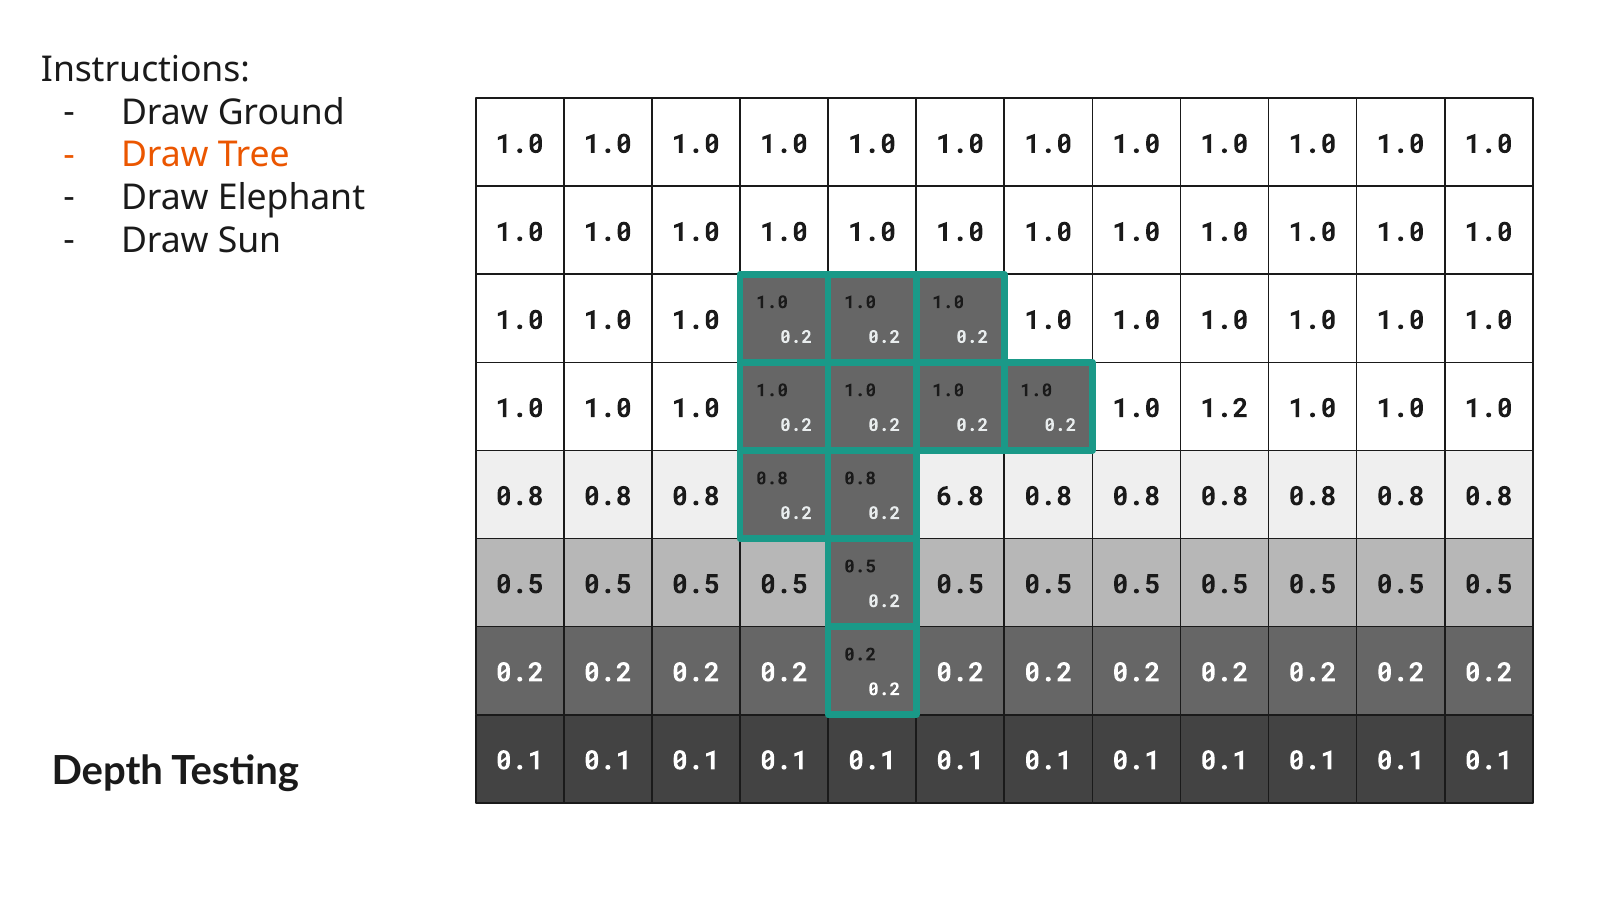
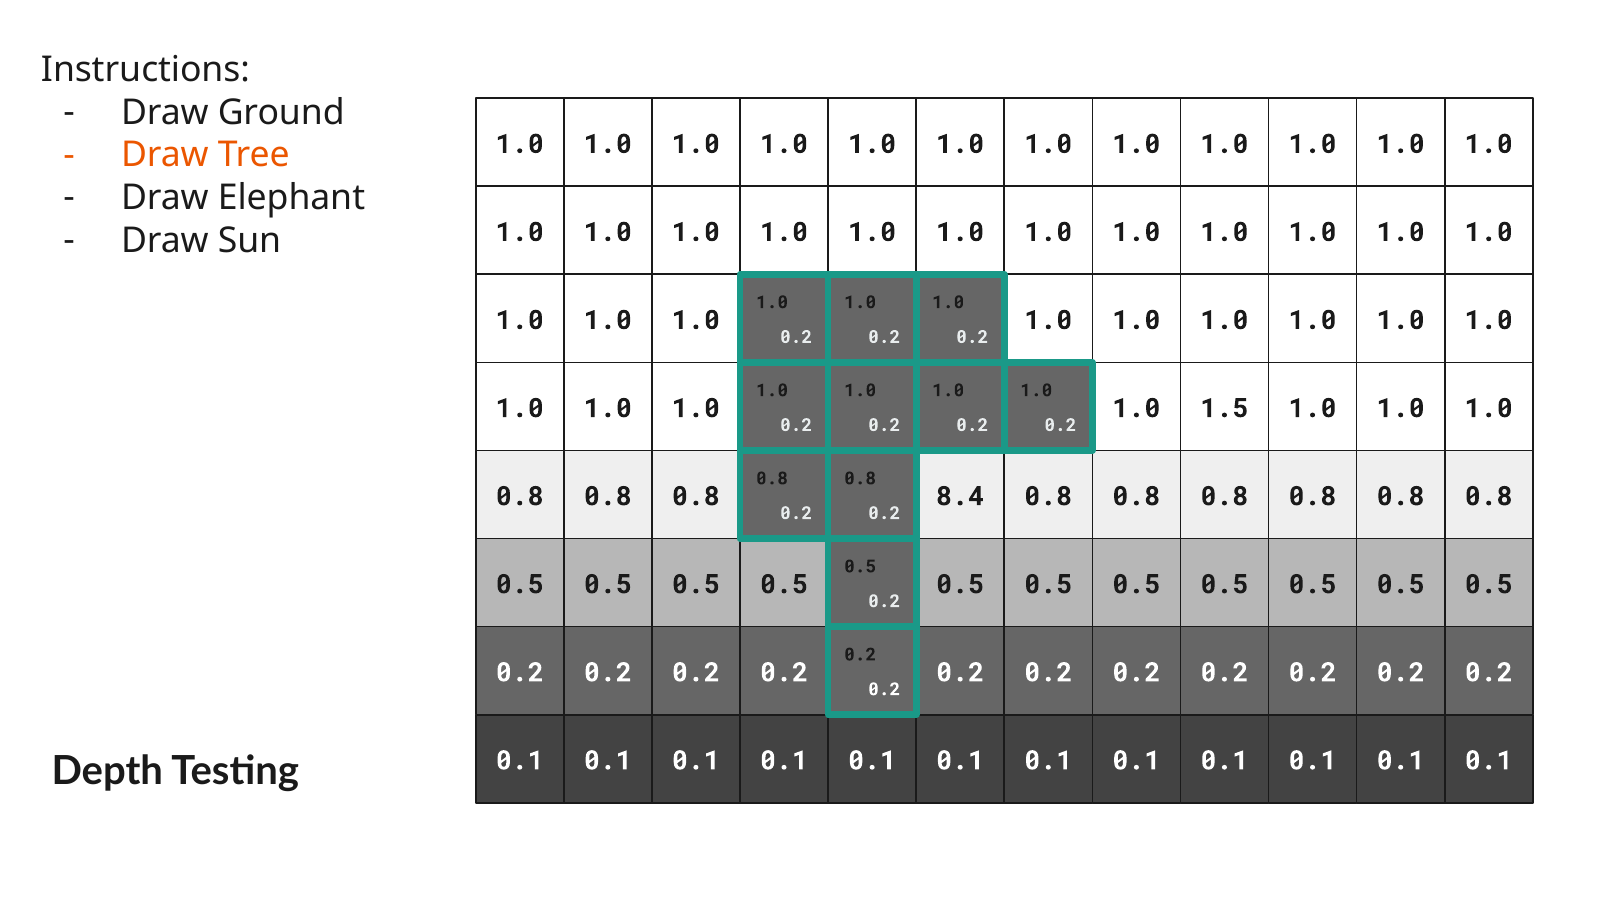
1.2: 1.2 -> 1.5
6.8: 6.8 -> 8.4
